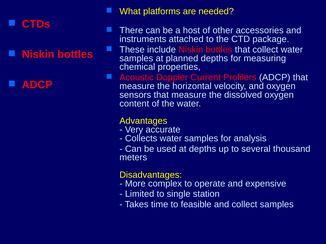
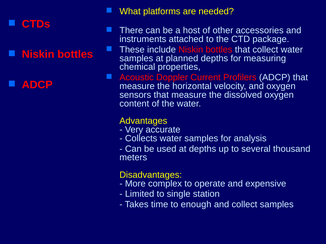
feasible: feasible -> enough
